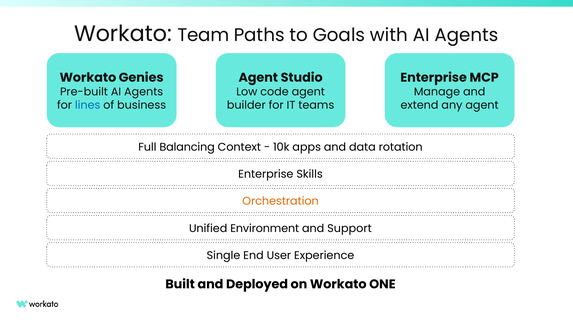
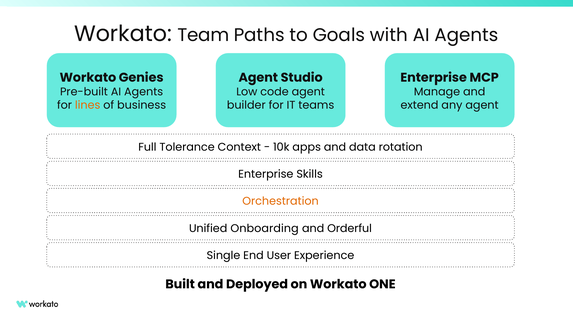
lines colour: blue -> orange
Balancing: Balancing -> Tolerance
Environment: Environment -> Onboarding
Support: Support -> Orderful
